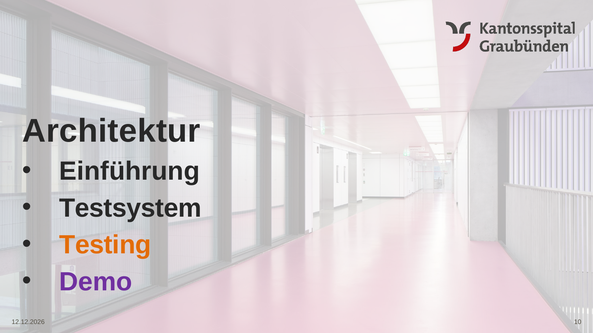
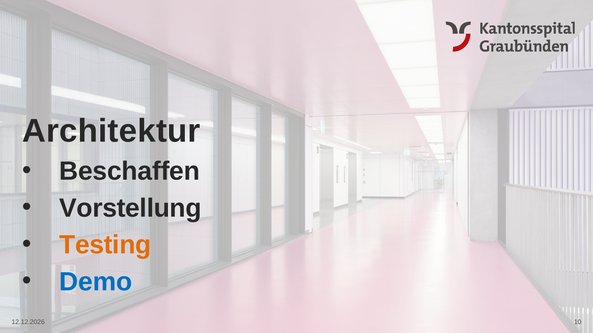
Einführung: Einführung -> Beschaffen
Testsystem: Testsystem -> Vorstellung
Demo colour: purple -> blue
